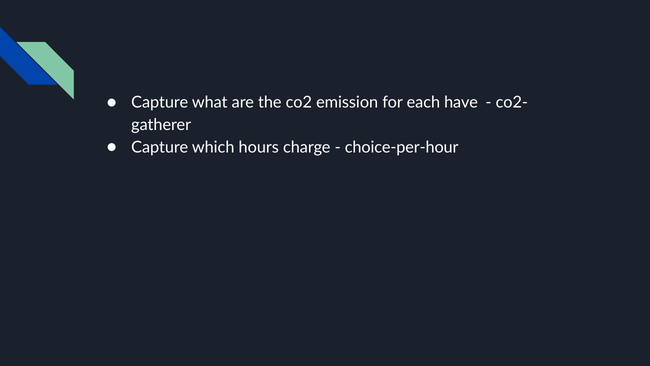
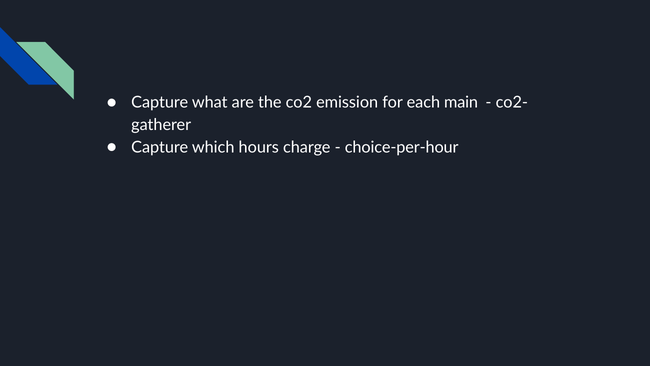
have: have -> main
